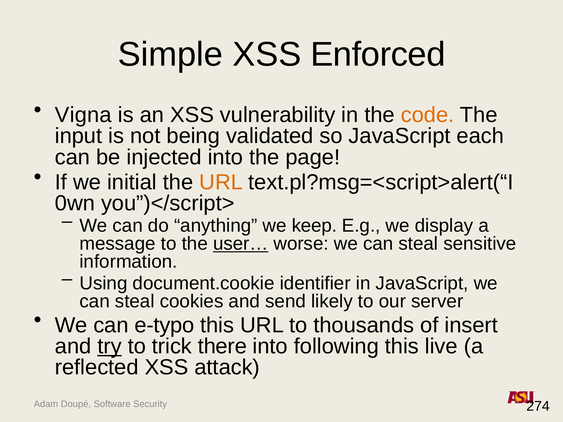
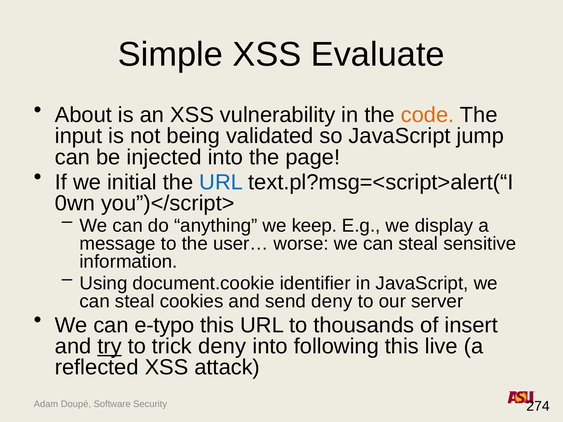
Enforced: Enforced -> Evaluate
Vigna: Vigna -> About
each: each -> jump
URL at (221, 182) colour: orange -> blue
user… underline: present -> none
send likely: likely -> deny
trick there: there -> deny
